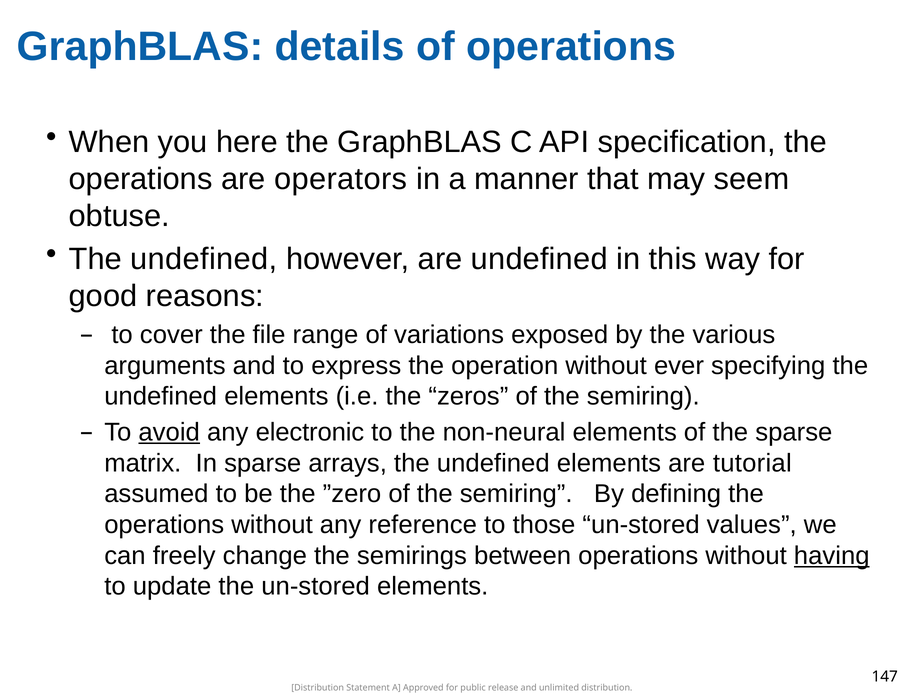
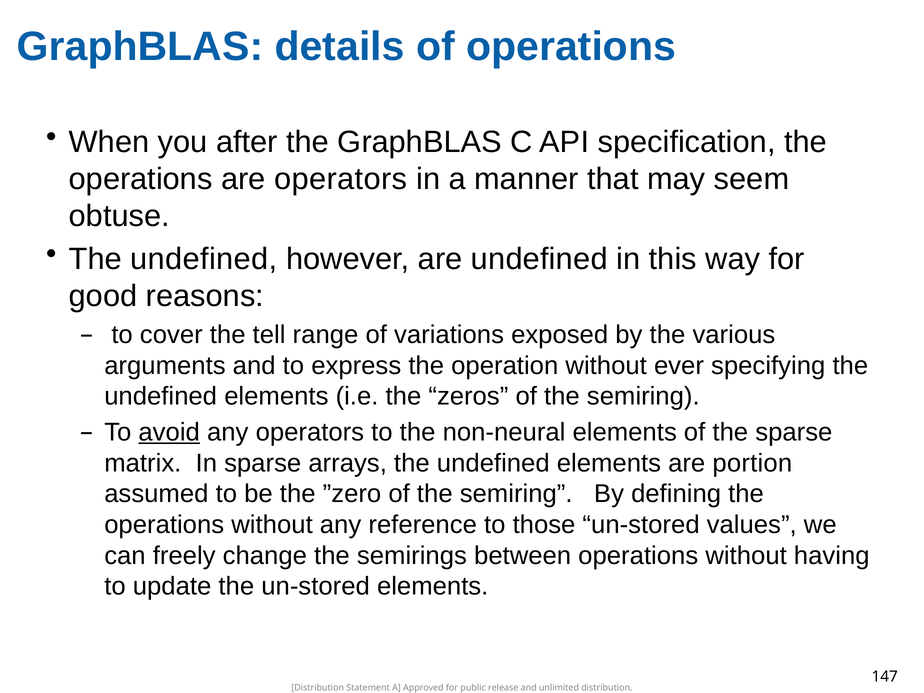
here: here -> after
file: file -> tell
any electronic: electronic -> operators
tutorial: tutorial -> portion
having underline: present -> none
